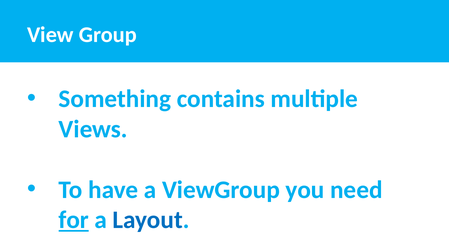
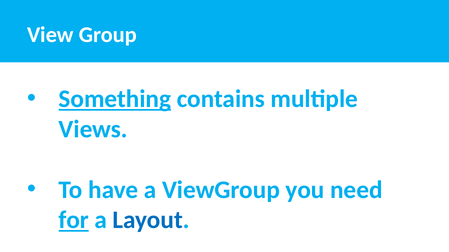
Something underline: none -> present
